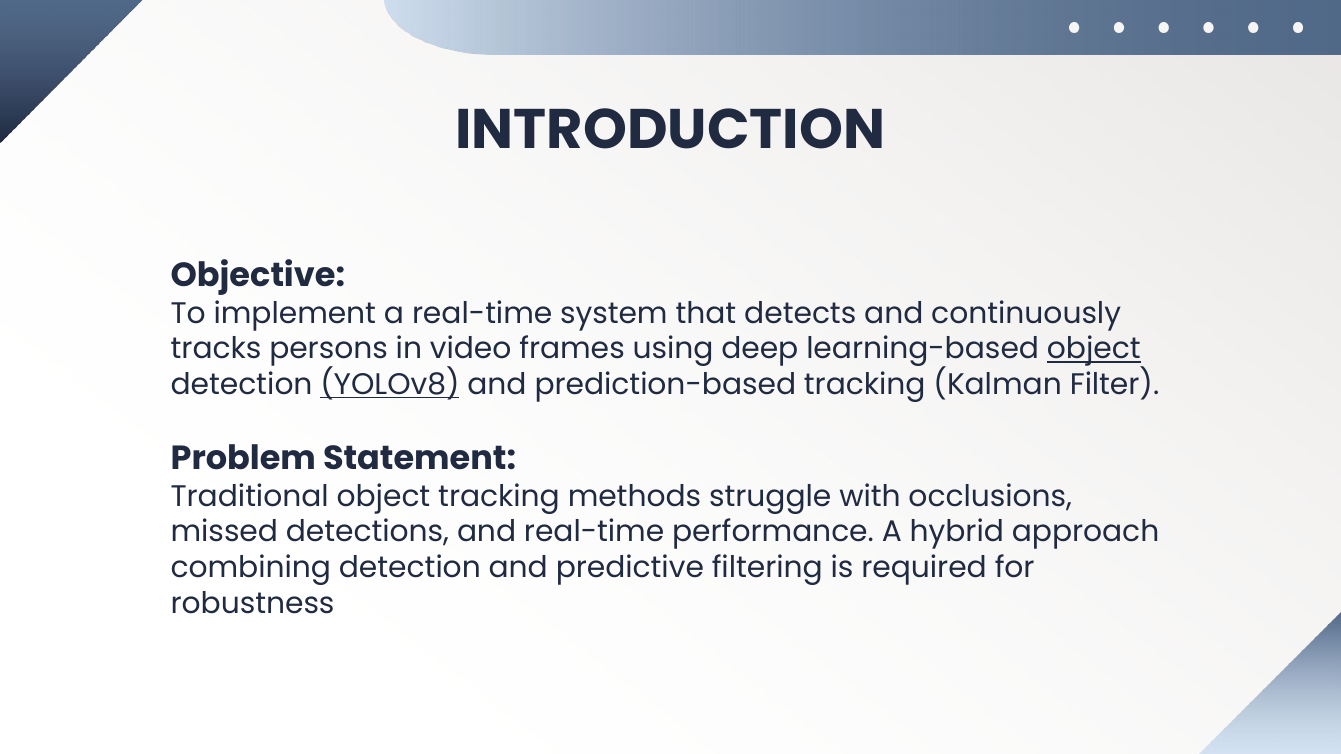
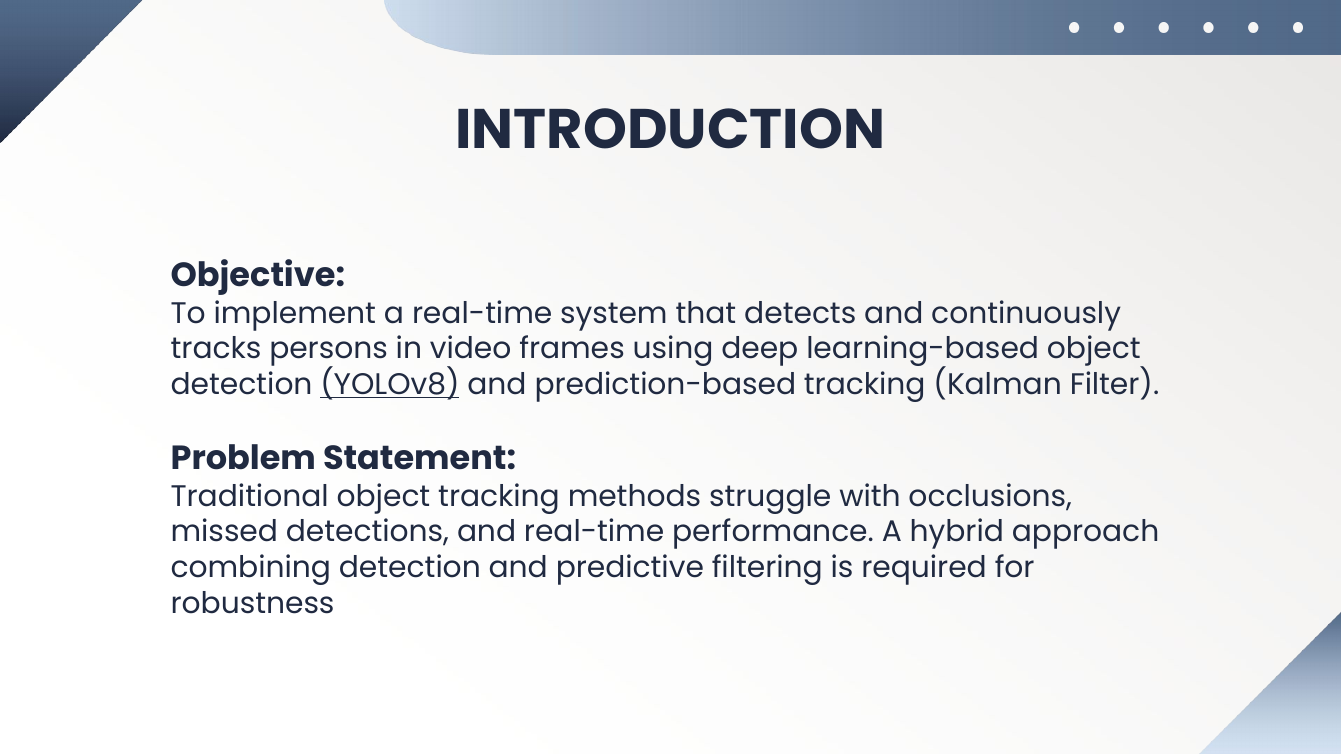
object at (1094, 349) underline: present -> none
